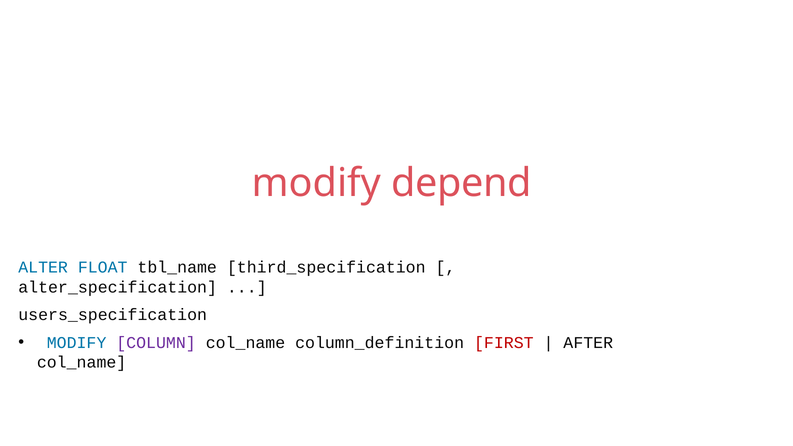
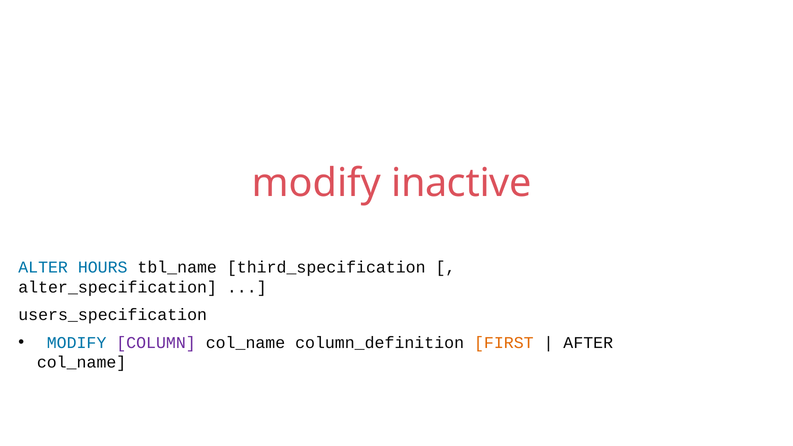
depend: depend -> inactive
FLOAT: FLOAT -> HOURS
FIRST colour: red -> orange
